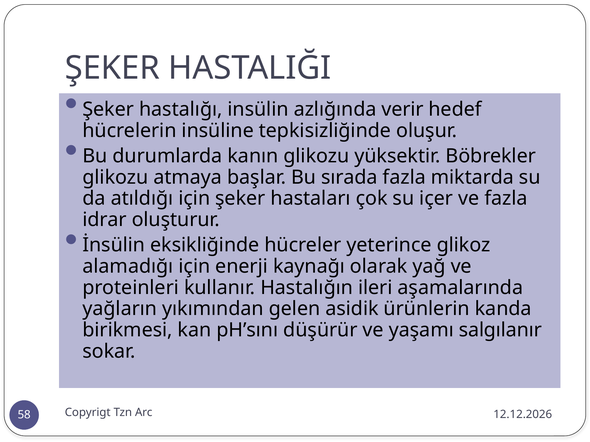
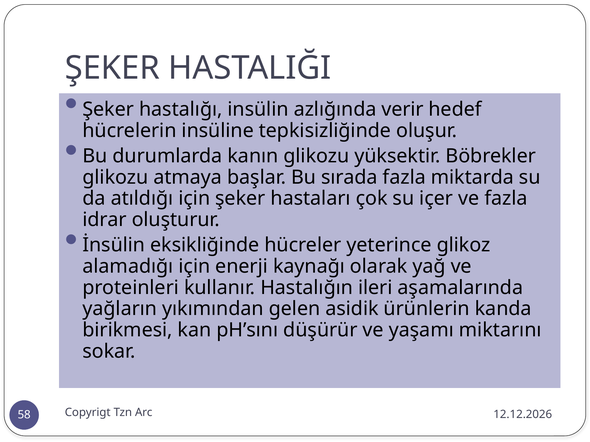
salgılanır: salgılanır -> miktarını
